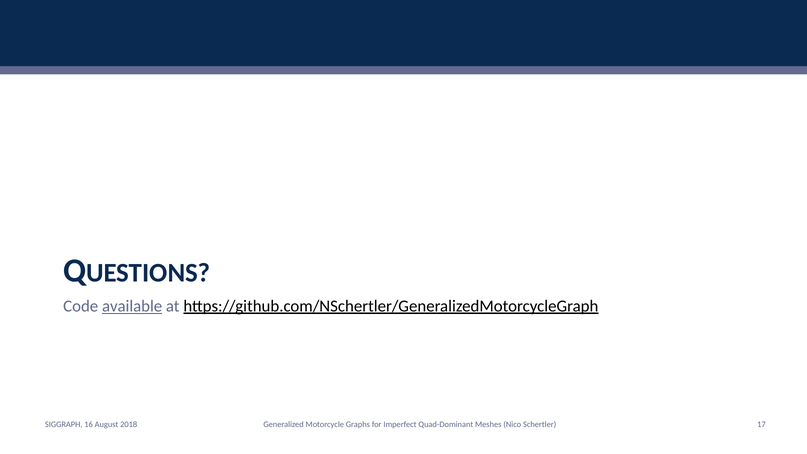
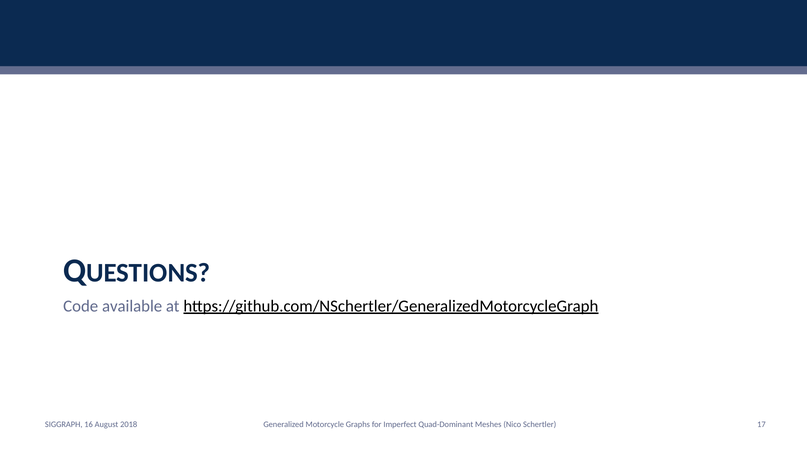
available underline: present -> none
